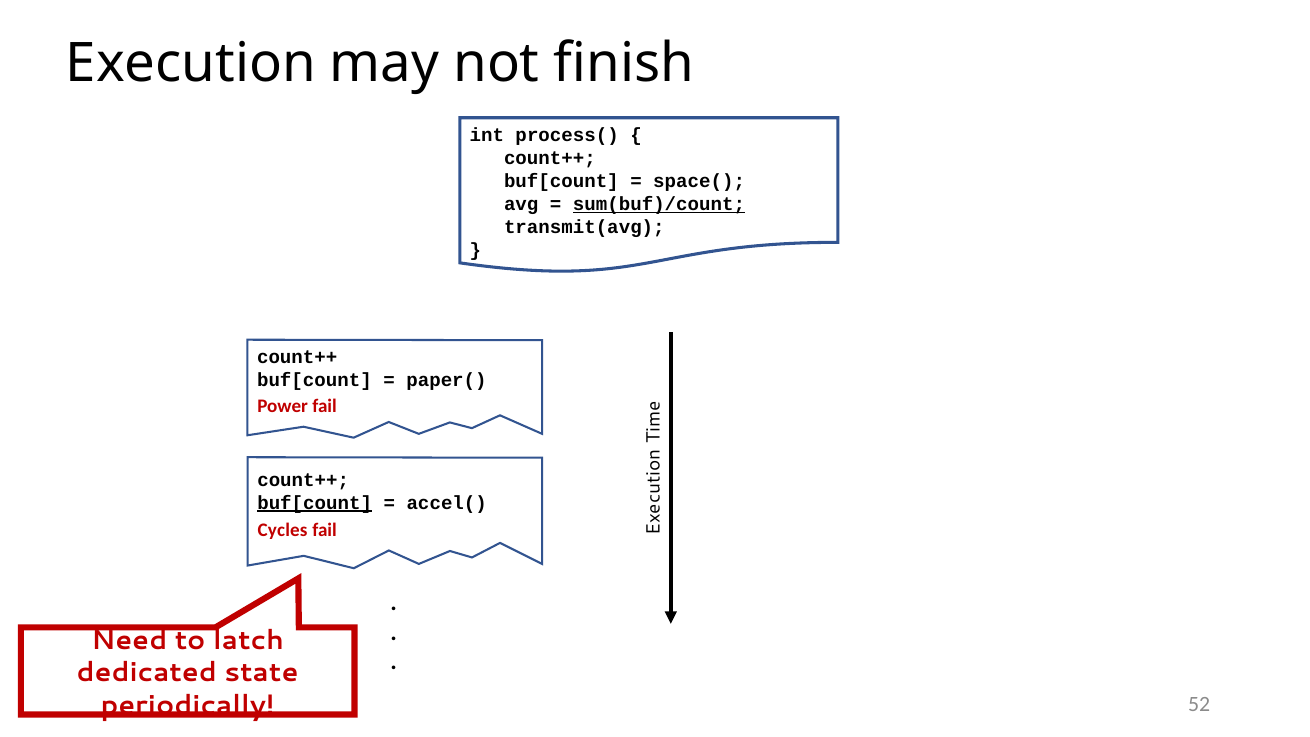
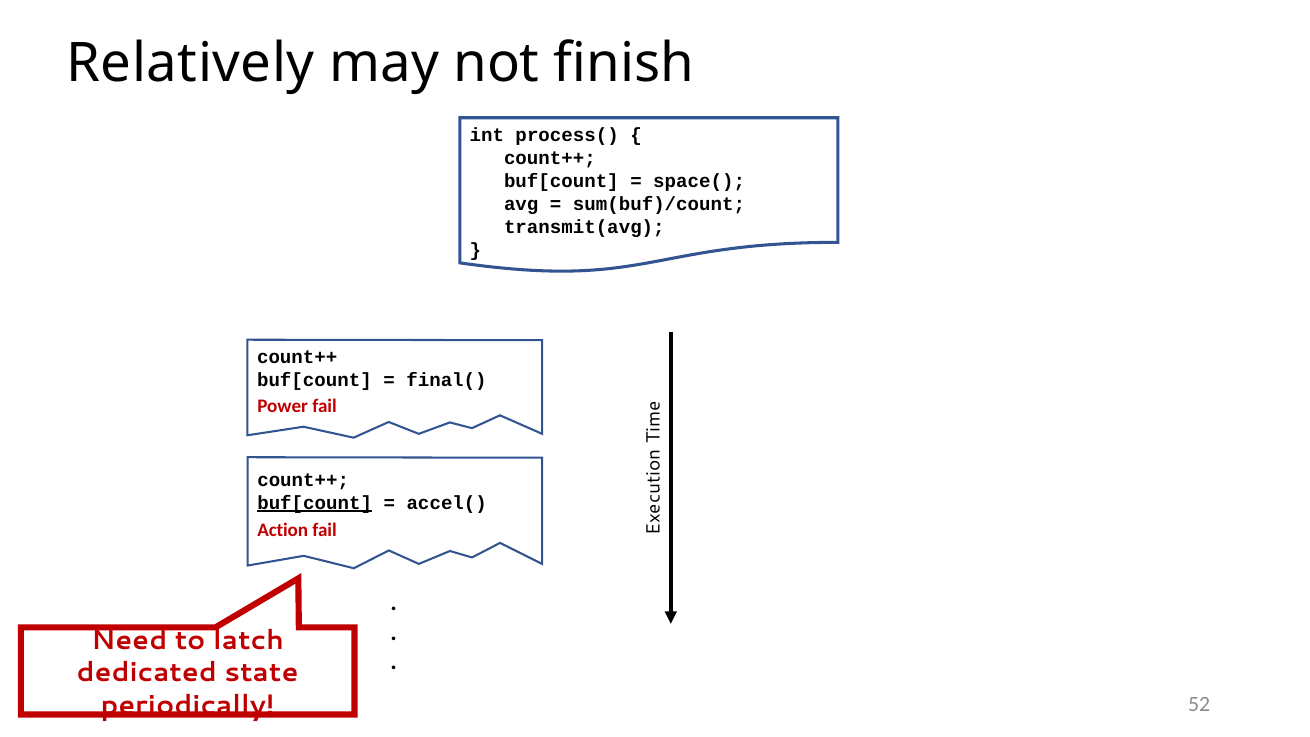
Execution: Execution -> Relatively
sum(buf)/count underline: present -> none
paper(: paper( -> final(
Cycles: Cycles -> Action
